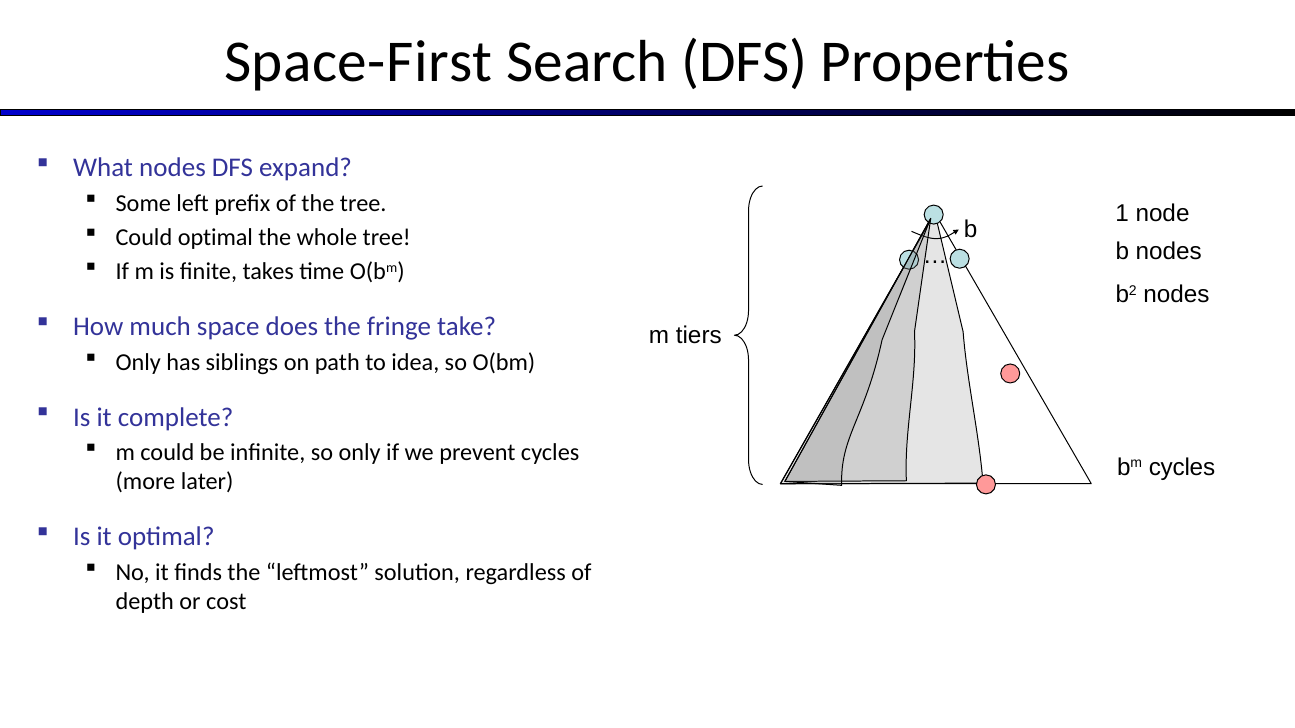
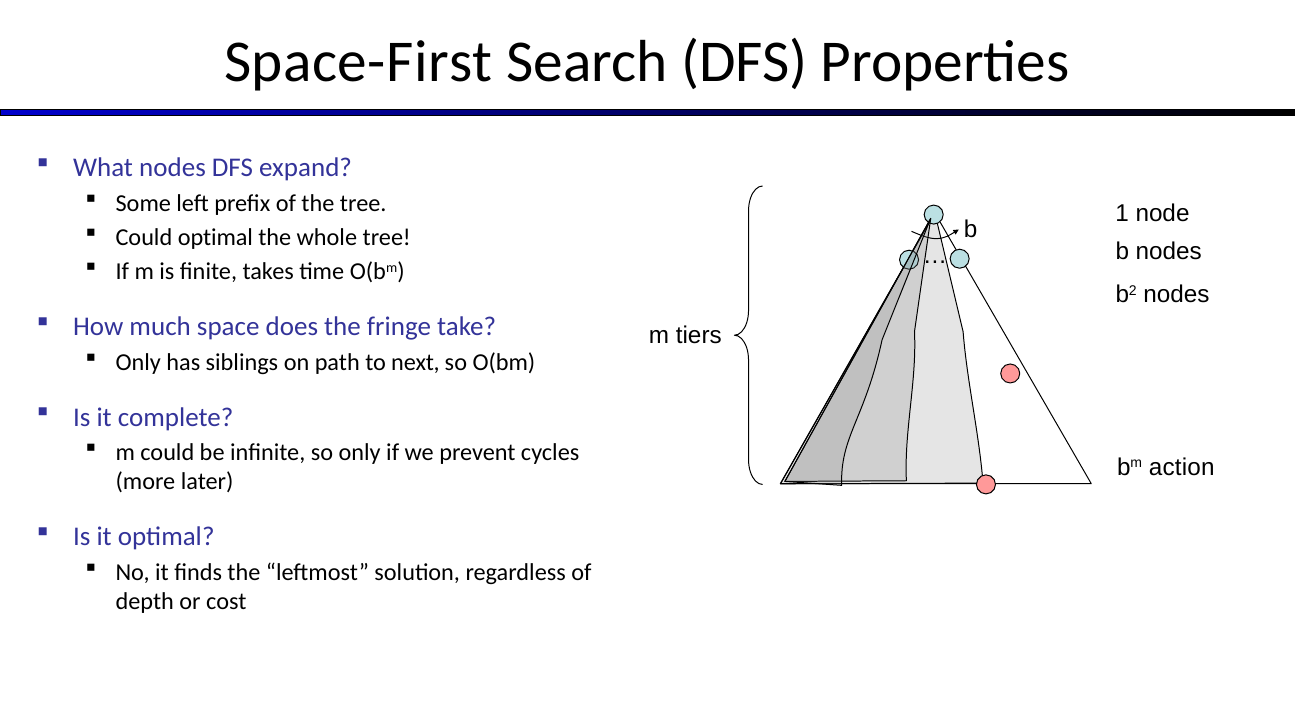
idea: idea -> next
bm cycles: cycles -> action
